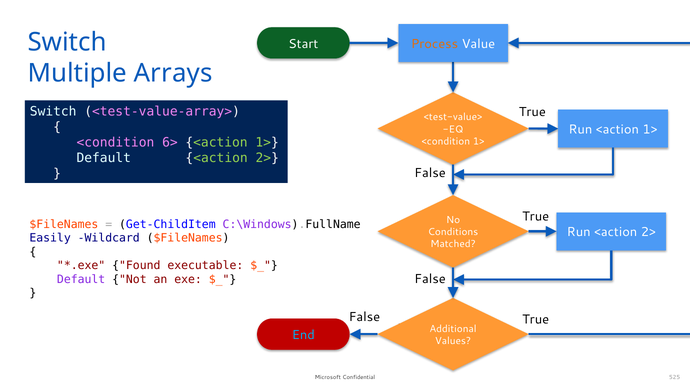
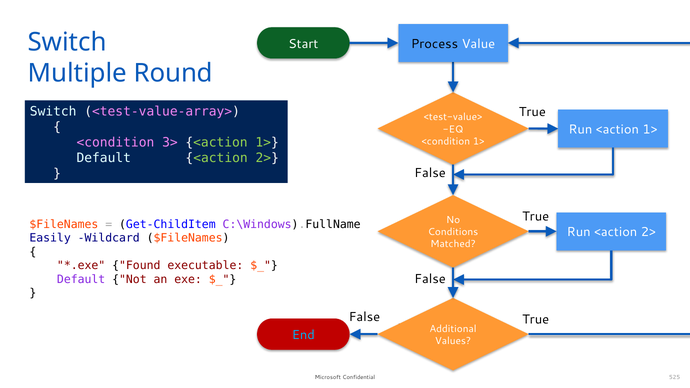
Process colour: orange -> black
Arrays: Arrays -> Round
6>: 6> -> 3>
